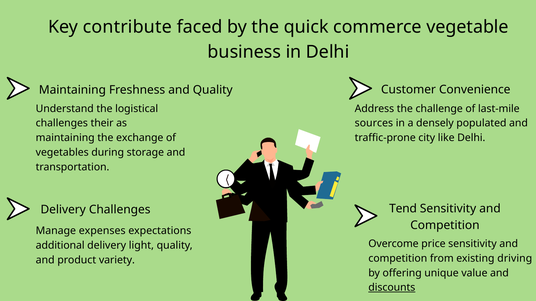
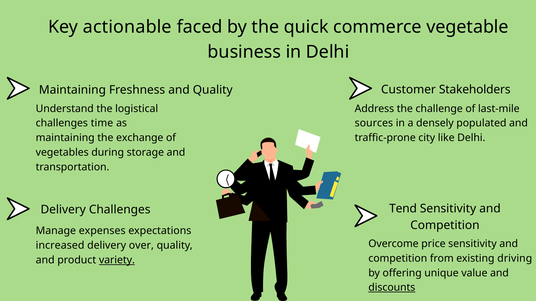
contribute: contribute -> actionable
Convenience: Convenience -> Stakeholders
their: their -> time
additional: additional -> increased
light: light -> over
variety underline: none -> present
